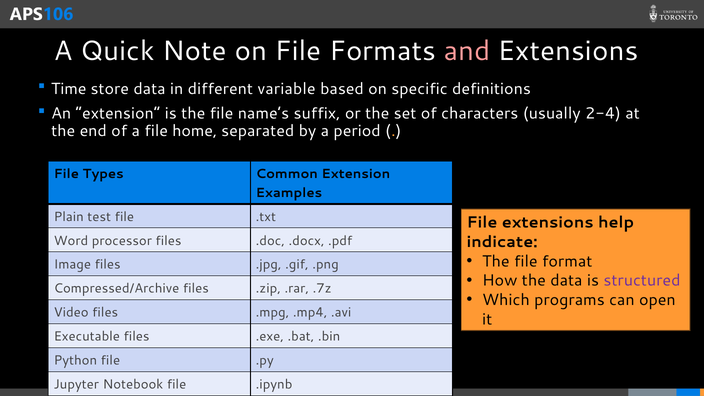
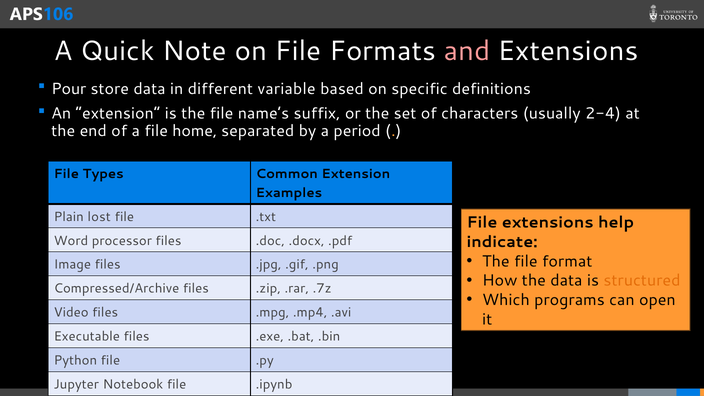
Time: Time -> Pour
test: test -> lost
structured colour: purple -> orange
